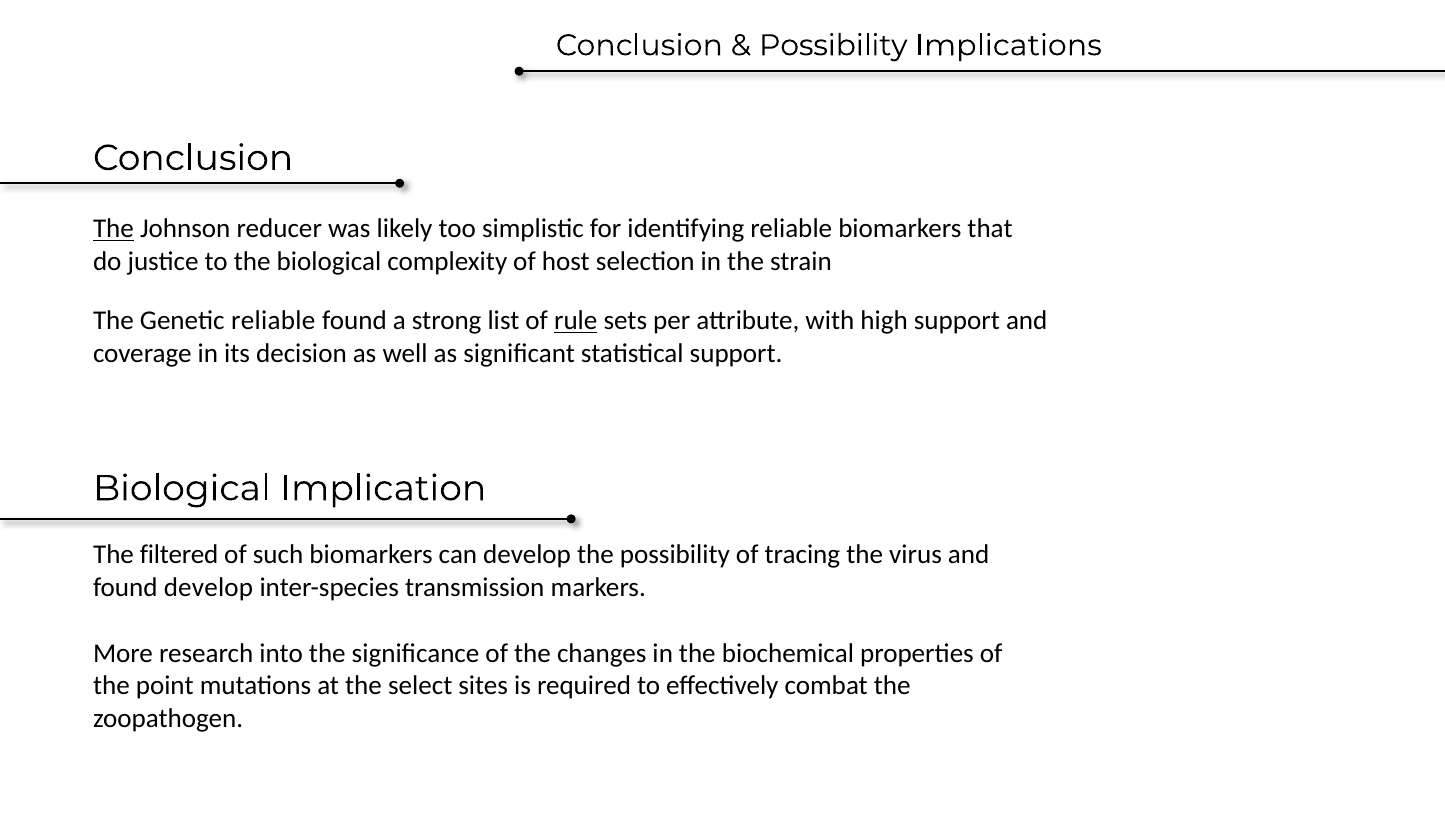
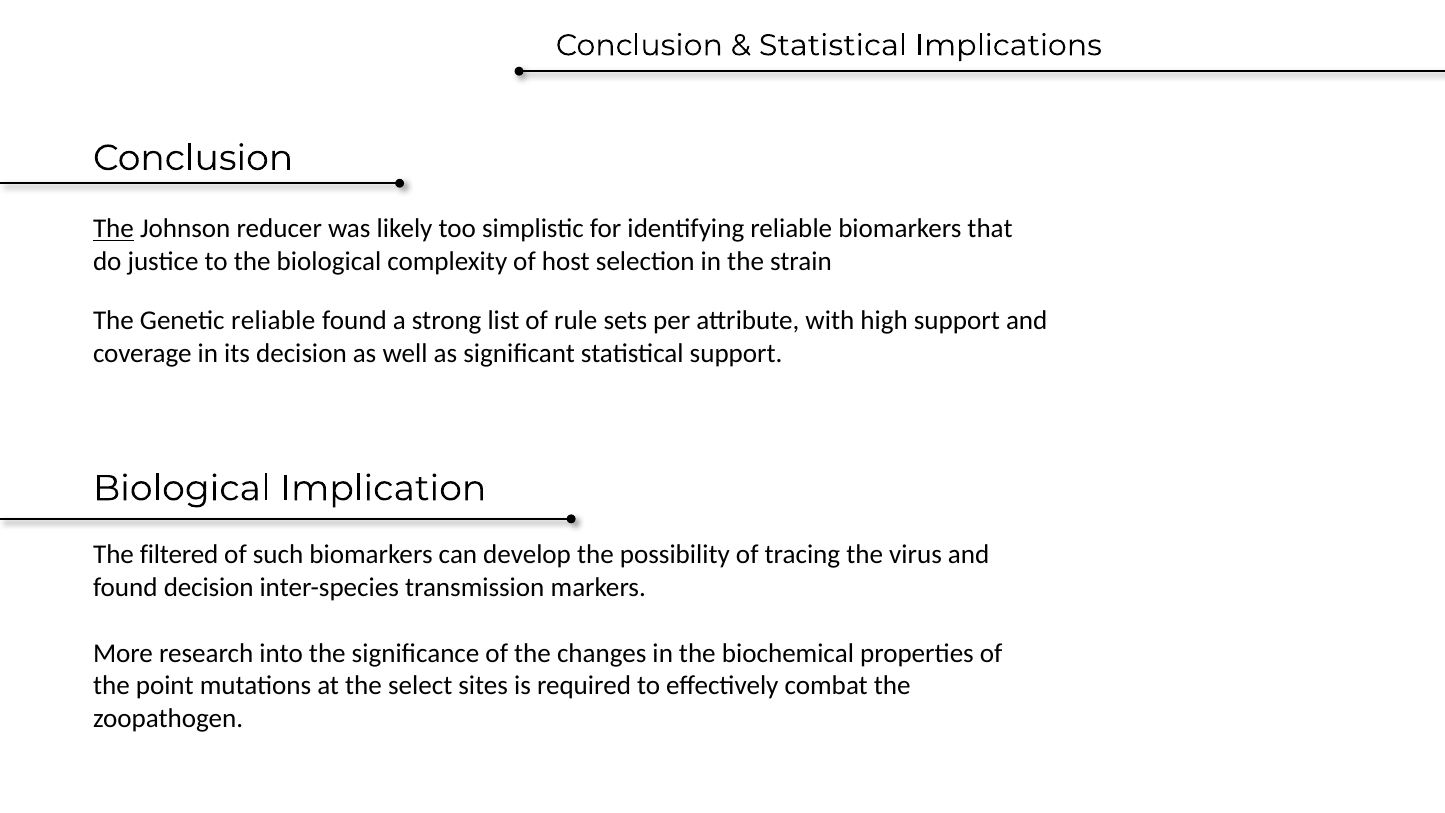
Possibility at (833, 45): Possibility -> Statistical
rule underline: present -> none
found develop: develop -> decision
